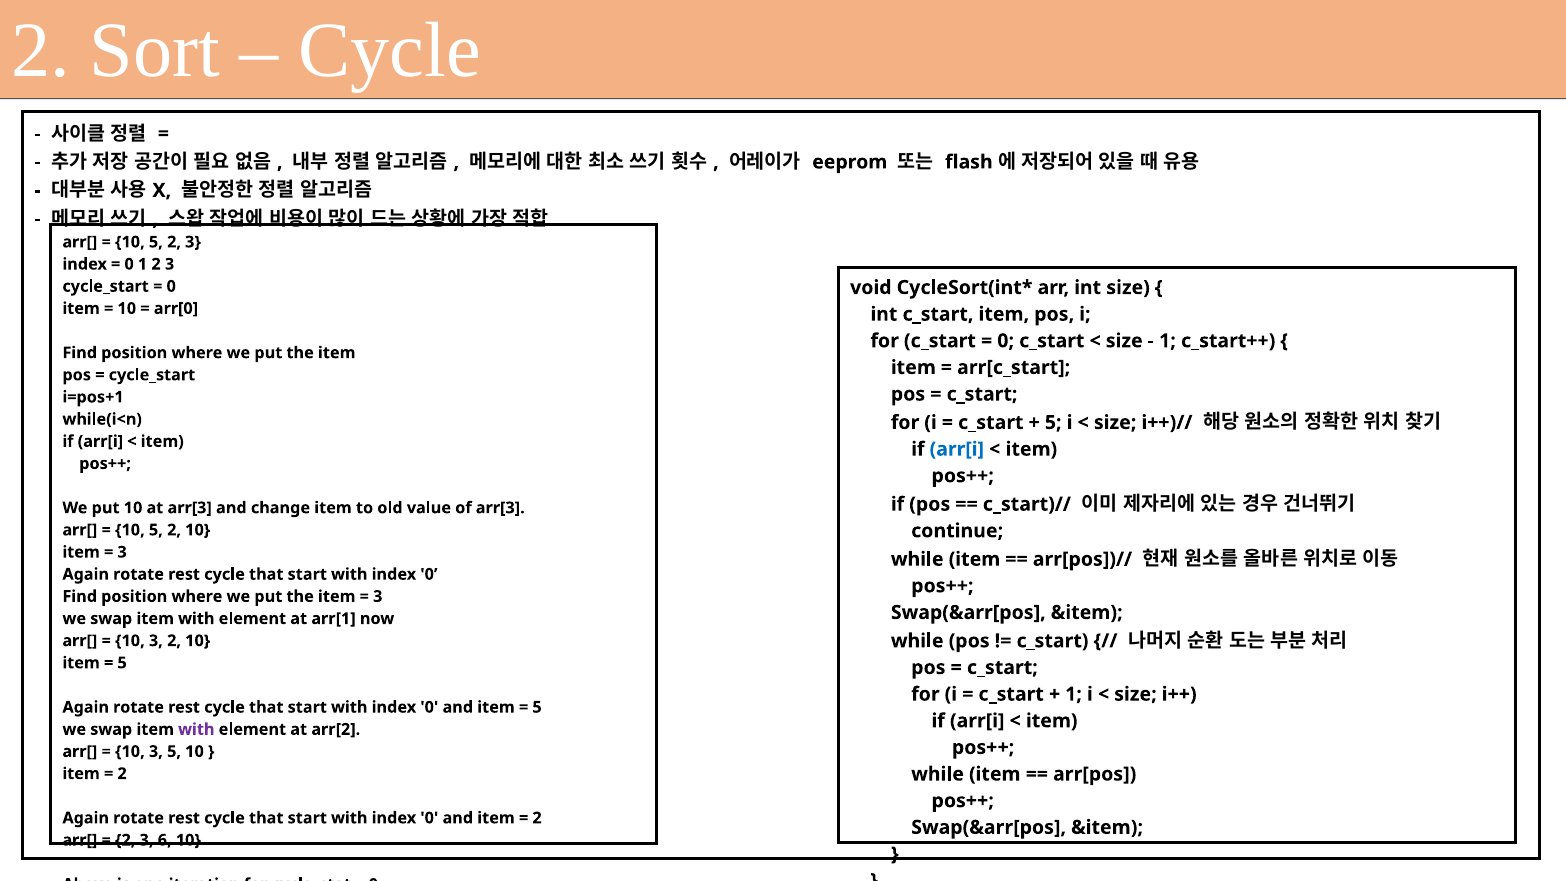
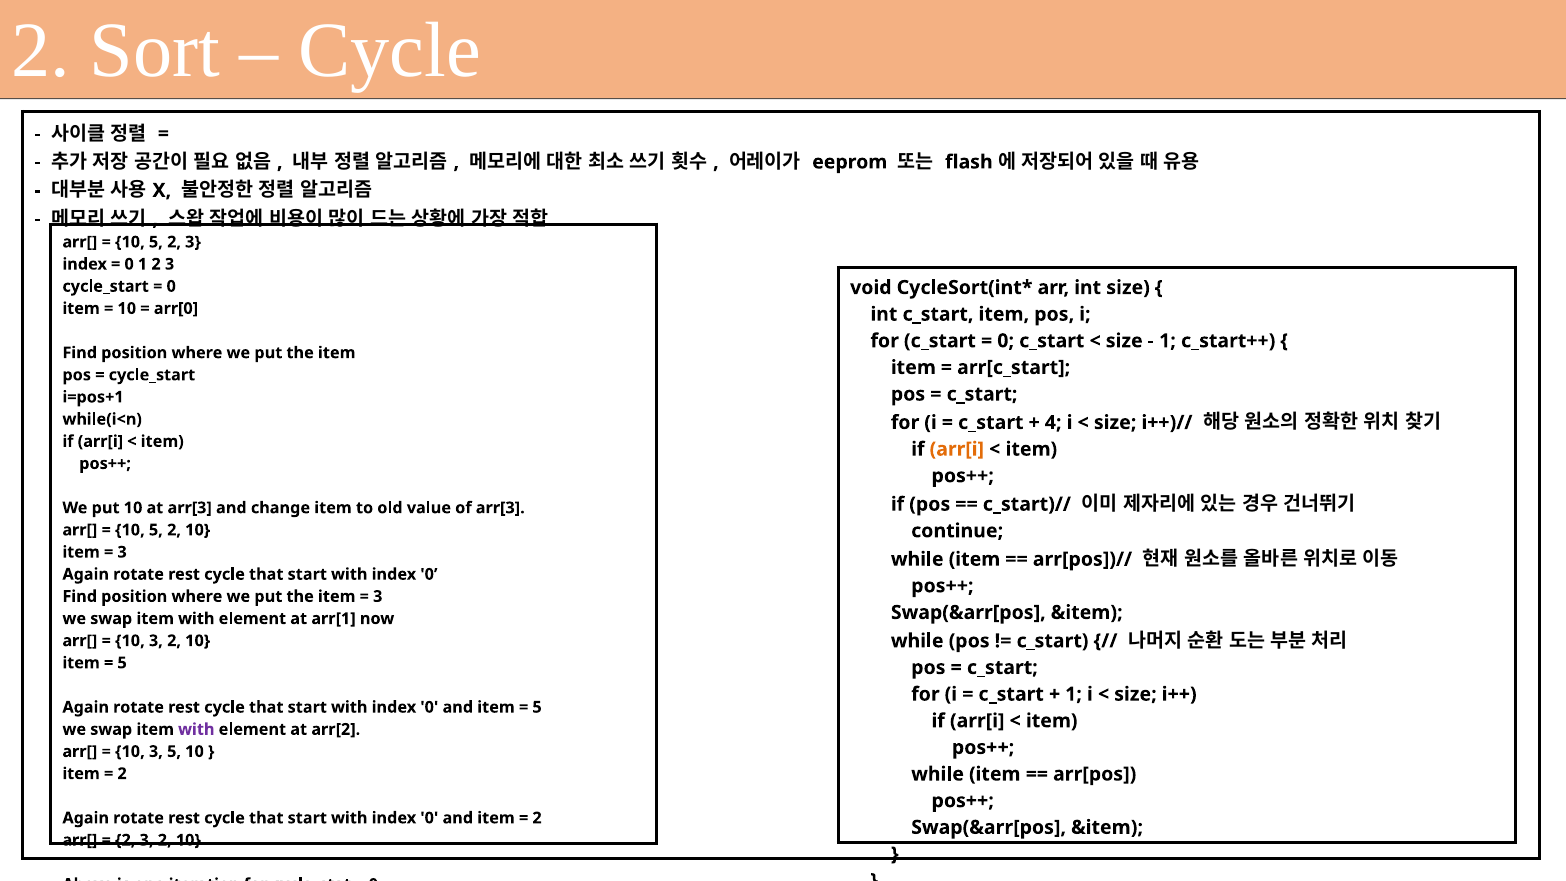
5 at (1053, 422): 5 -> 4
arr[i at (957, 449) colour: blue -> orange
2 3 6: 6 -> 2
